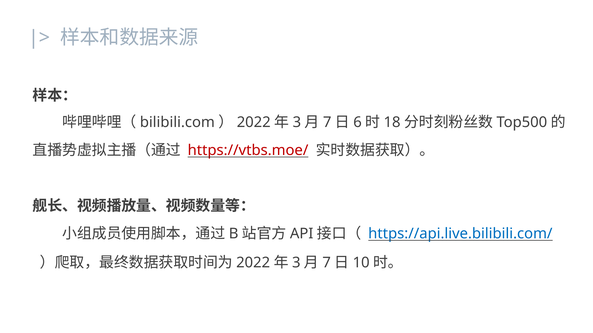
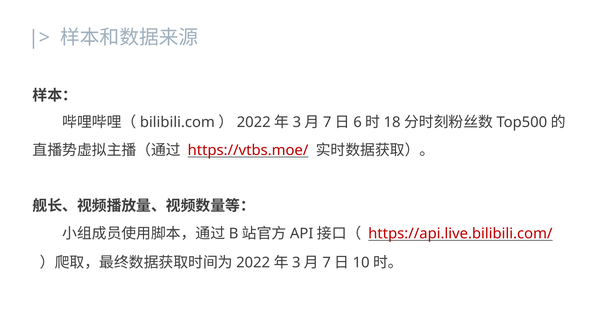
https://api.live.bilibili.com/ colour: blue -> red
